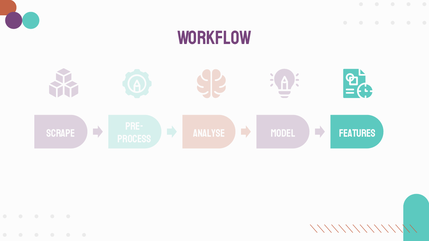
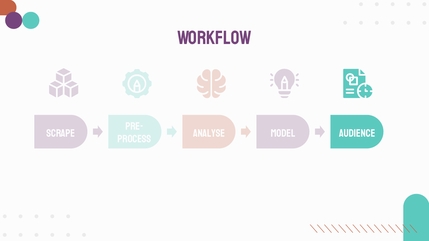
features: features -> audience
